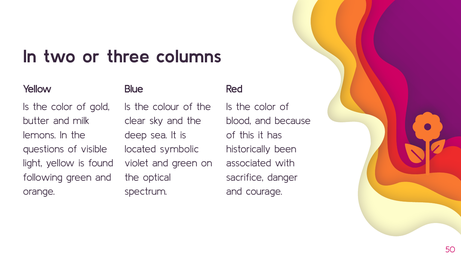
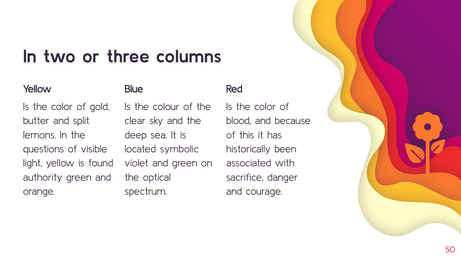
milk: milk -> split
following: following -> authority
